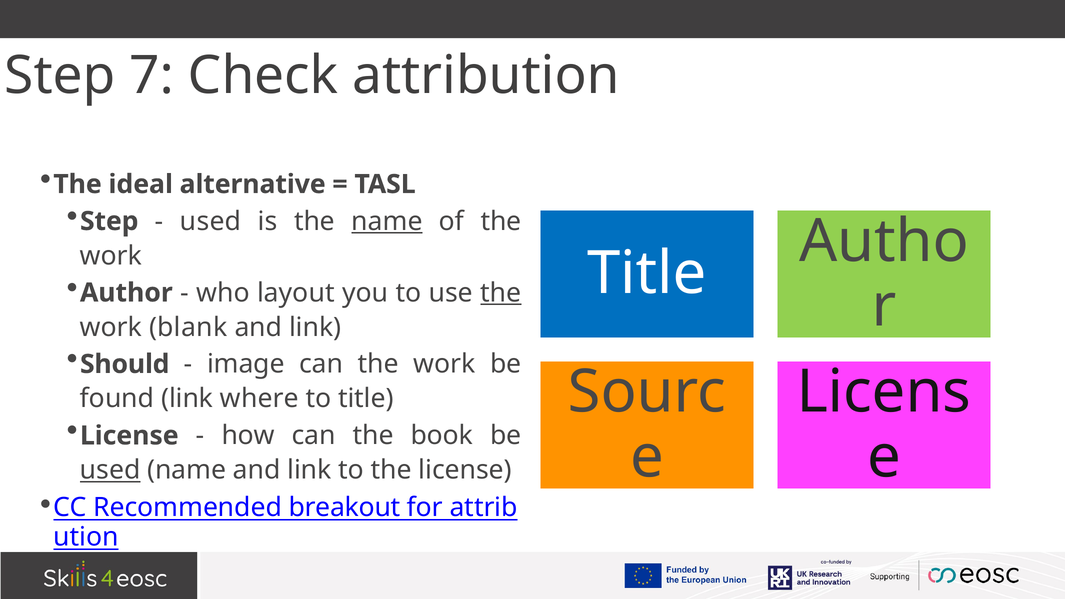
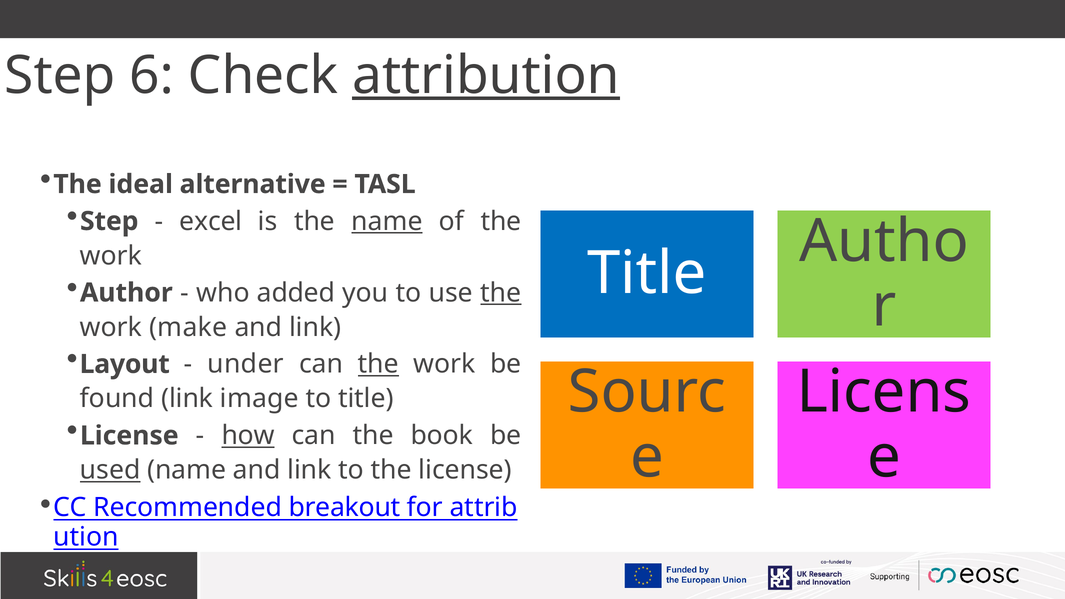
7: 7 -> 6
attribution underline: none -> present
used at (211, 221): used -> excel
layout: layout -> added
blank: blank -> make
Should: Should -> Layout
image: image -> under
the at (378, 364) underline: none -> present
where: where -> image
how underline: none -> present
